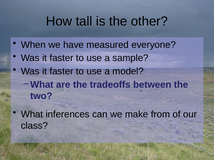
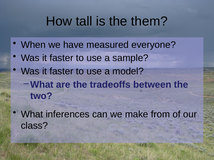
other: other -> them
